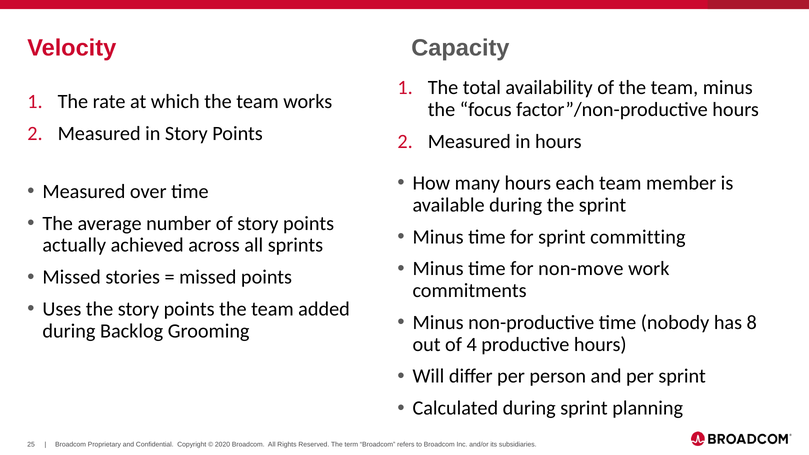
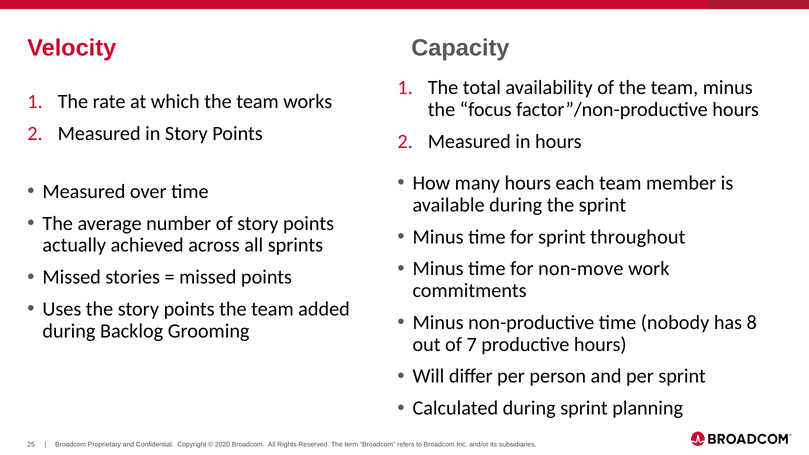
committing: committing -> throughout
4: 4 -> 7
